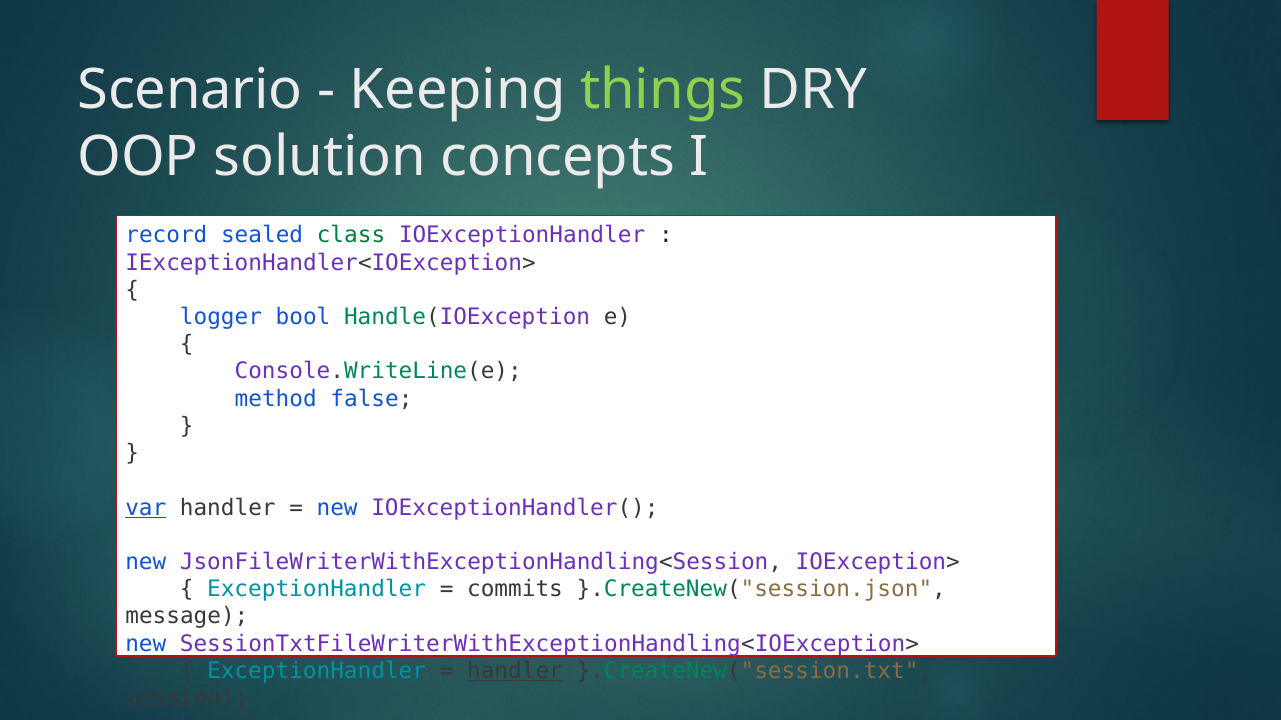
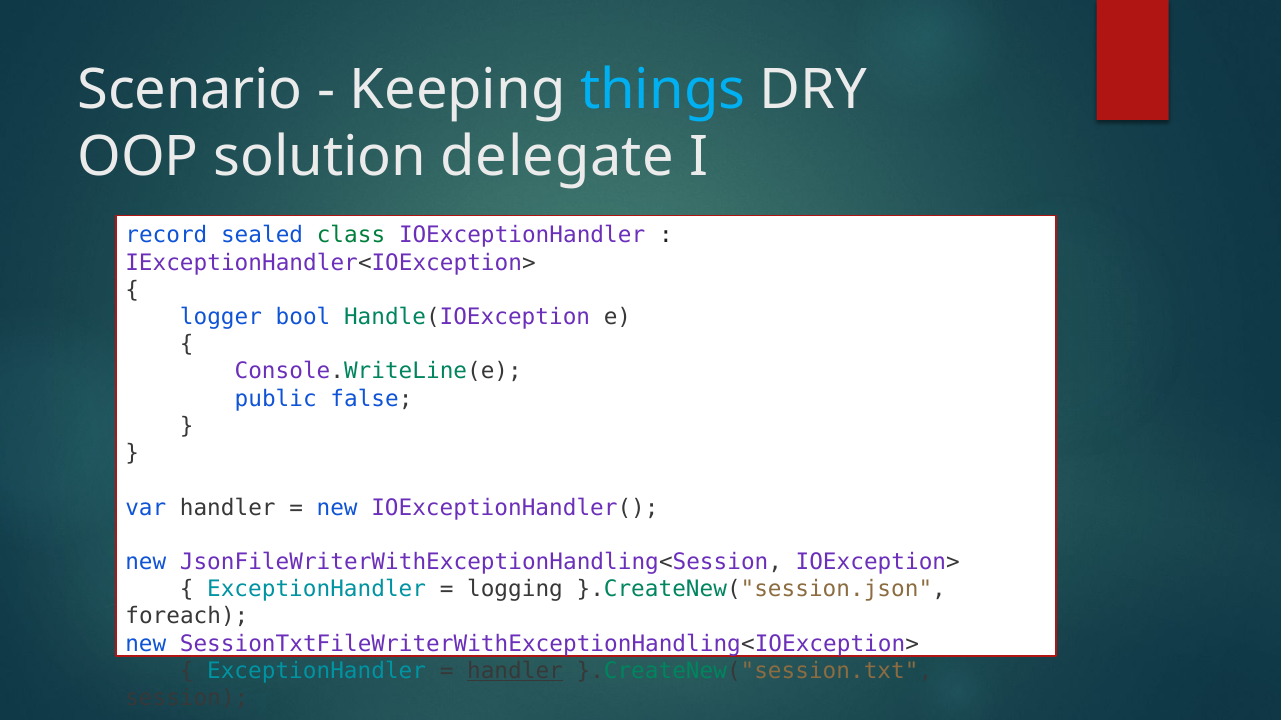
things colour: light green -> light blue
concepts: concepts -> delegate
method: method -> public
var underline: present -> none
commits: commits -> logging
message: message -> foreach
